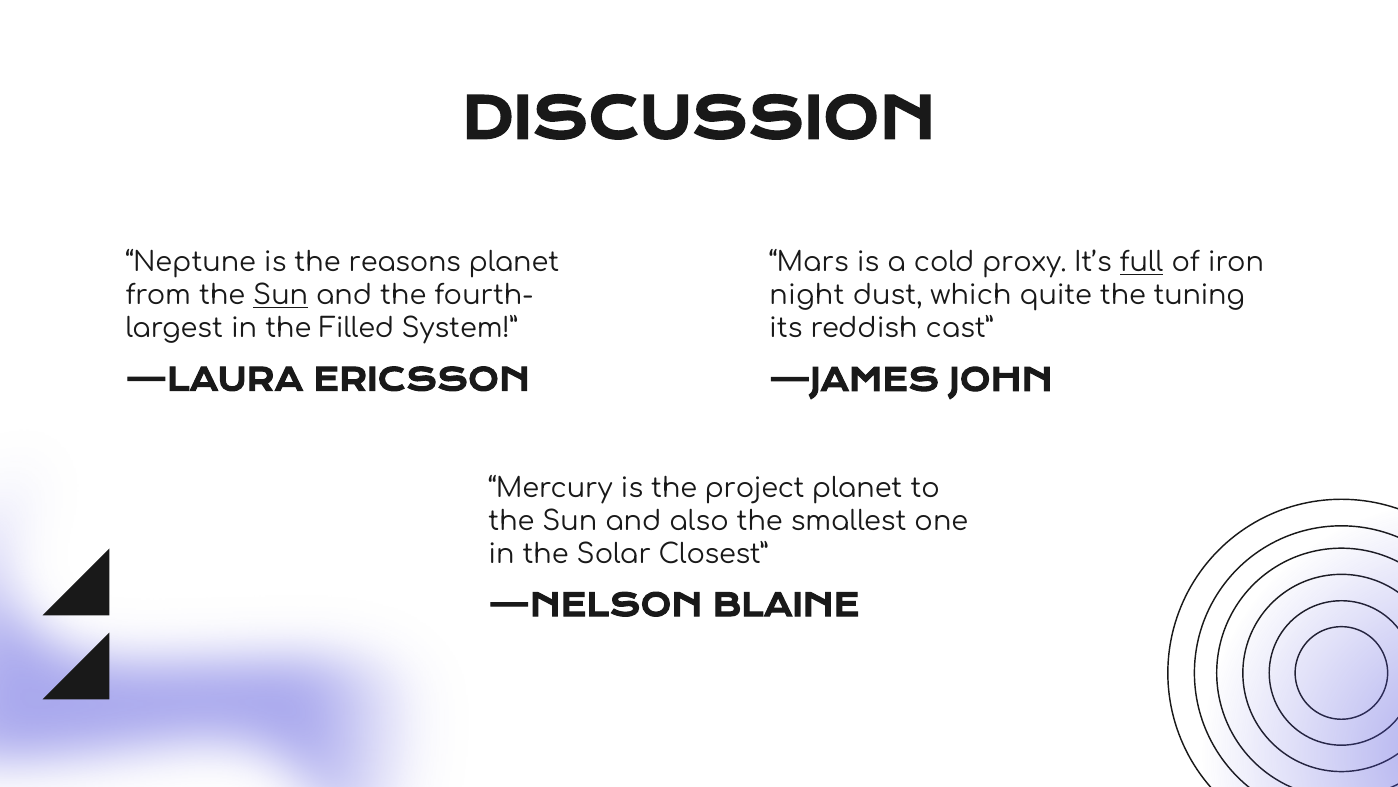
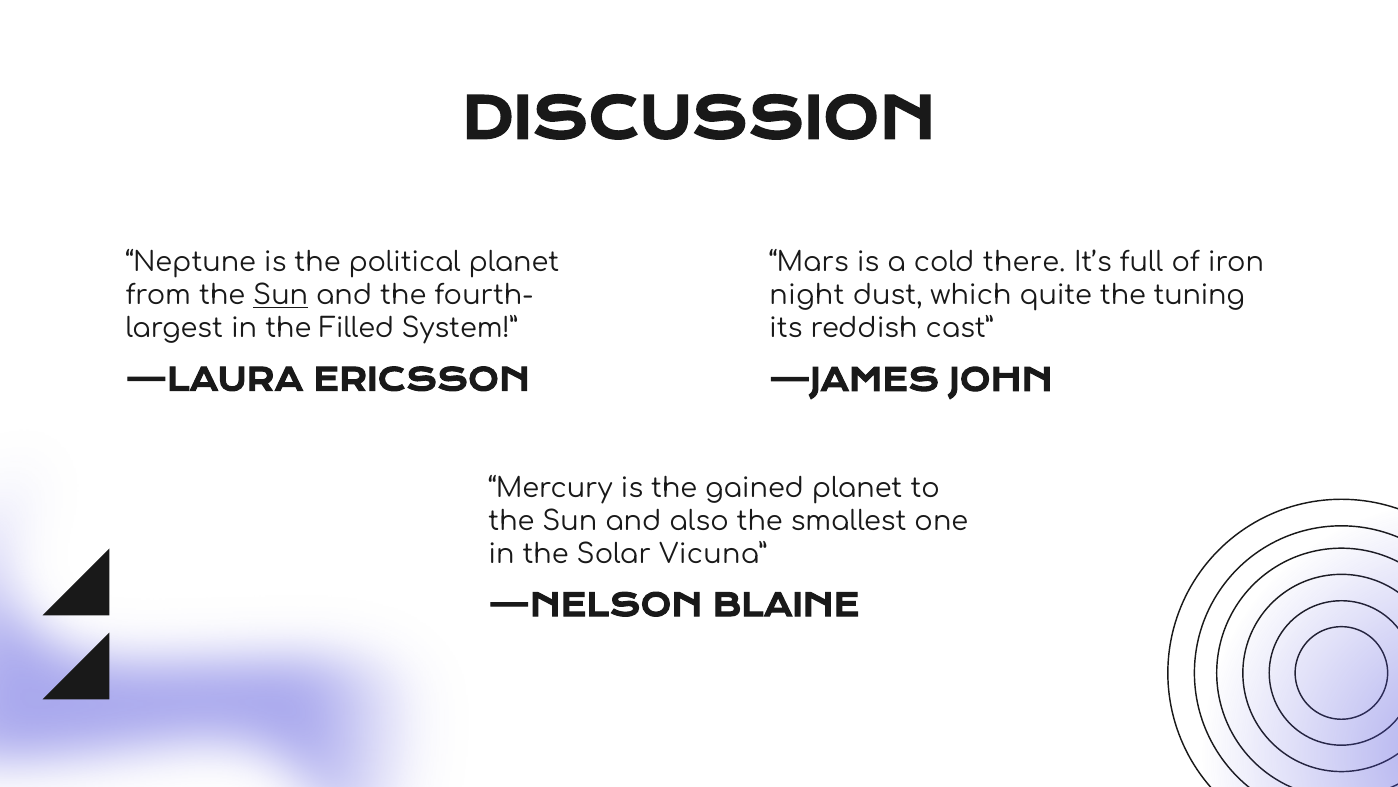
proxy: proxy -> there
full underline: present -> none
reasons: reasons -> political
project: project -> gained
Closest: Closest -> Vicuna
